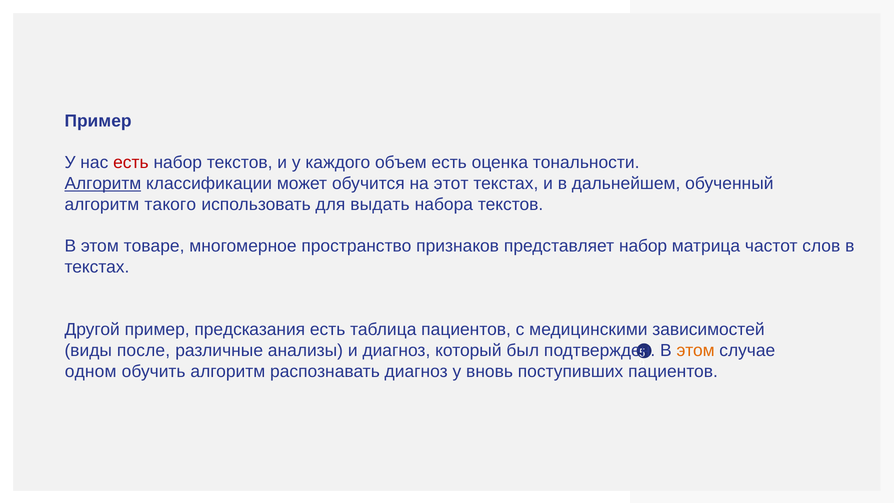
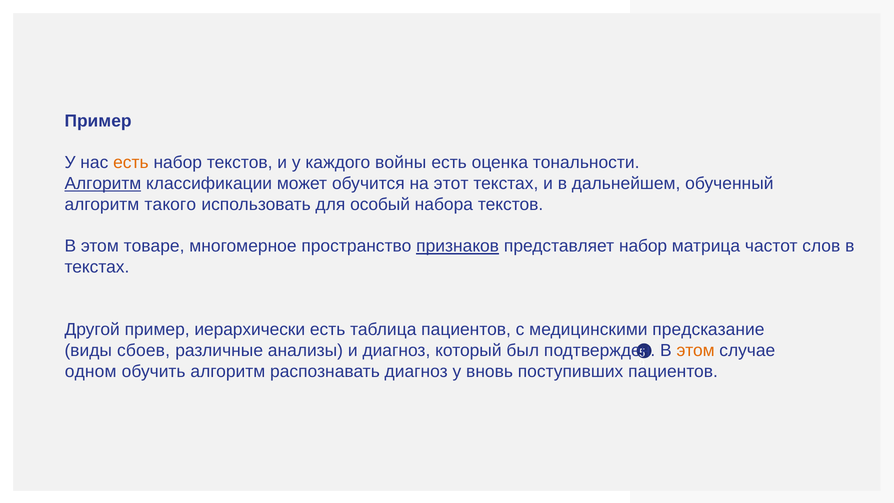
есть at (131, 163) colour: red -> orange
объем: объем -> войны
выдать: выдать -> особый
признаков underline: none -> present
предсказания: предсказания -> иерархически
зависимостей: зависимостей -> предсказание
после: после -> сбоев
